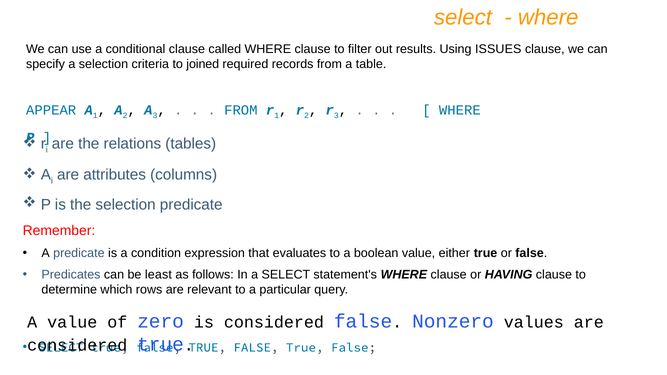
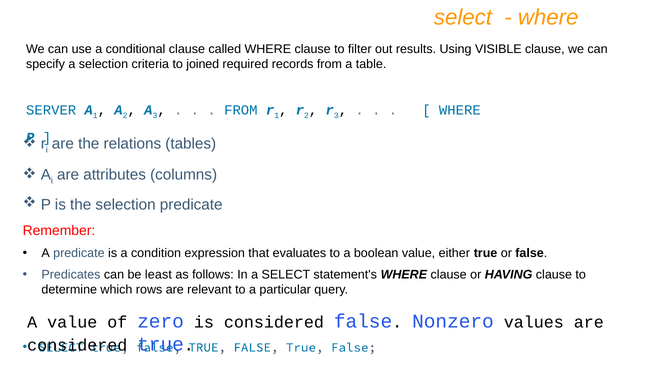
ISSUES: ISSUES -> VISIBLE
APPEAR: APPEAR -> SERVER
